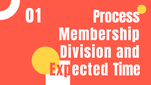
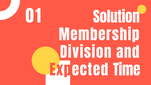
Process: Process -> Solution
